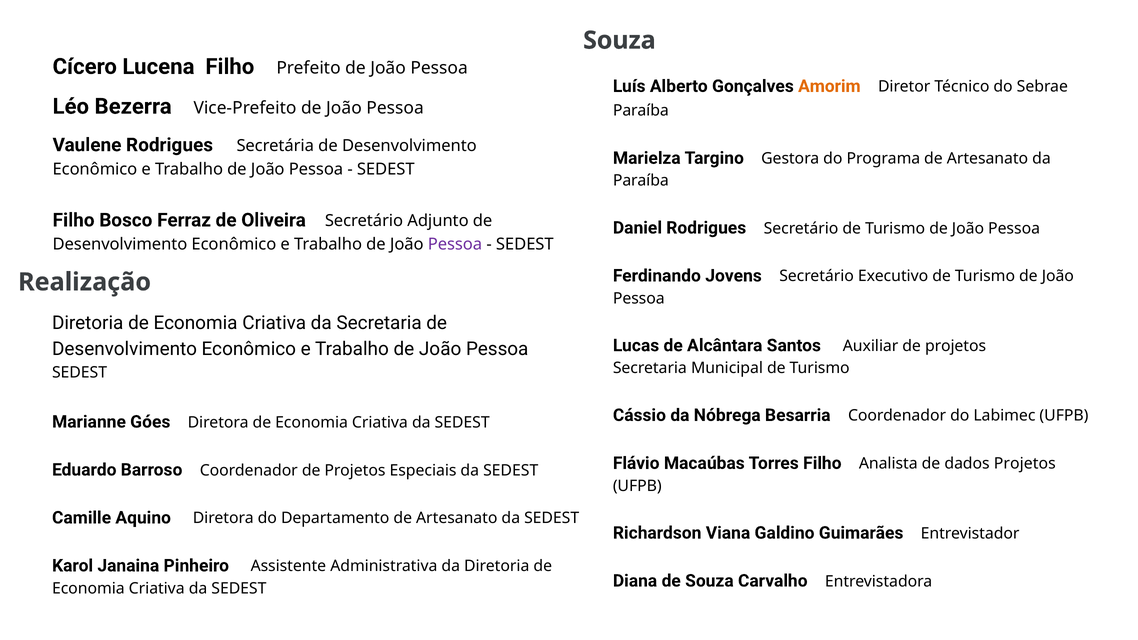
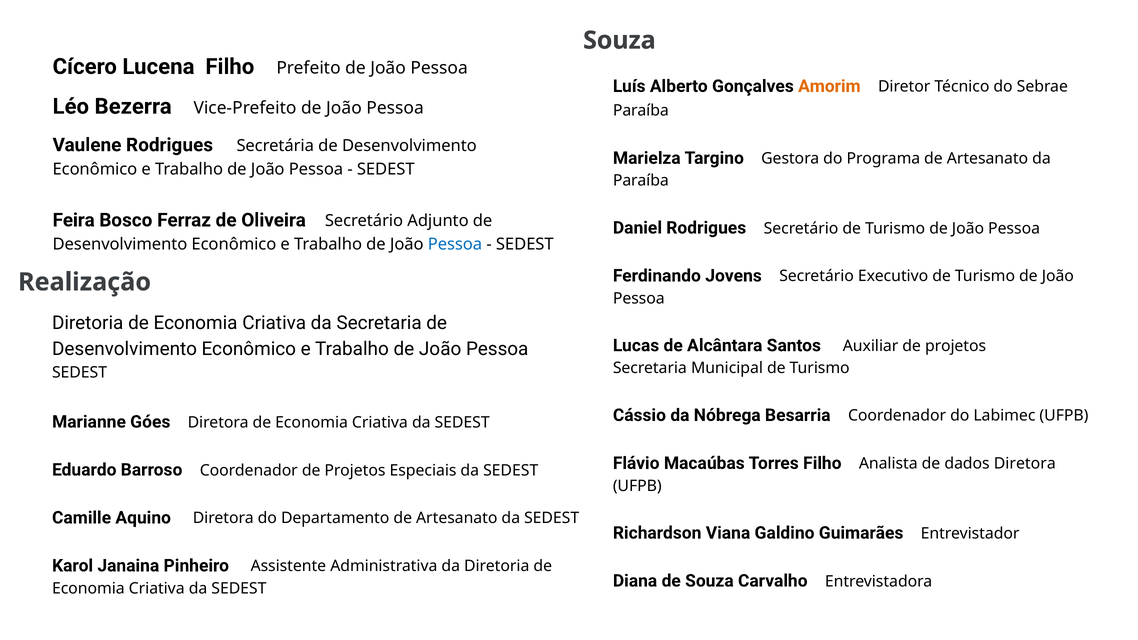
Filho at (74, 220): Filho -> Feira
Pessoa at (455, 244) colour: purple -> blue
dados Projetos: Projetos -> Diretora
